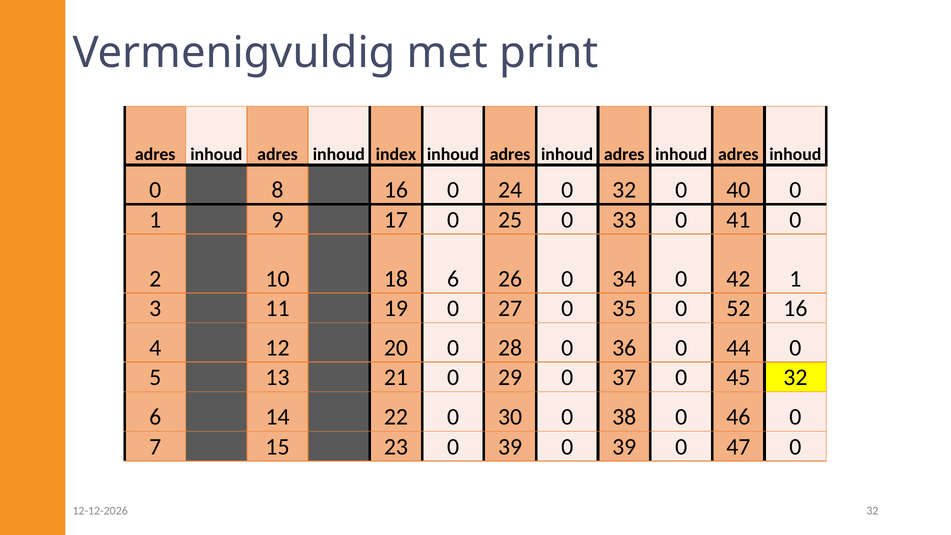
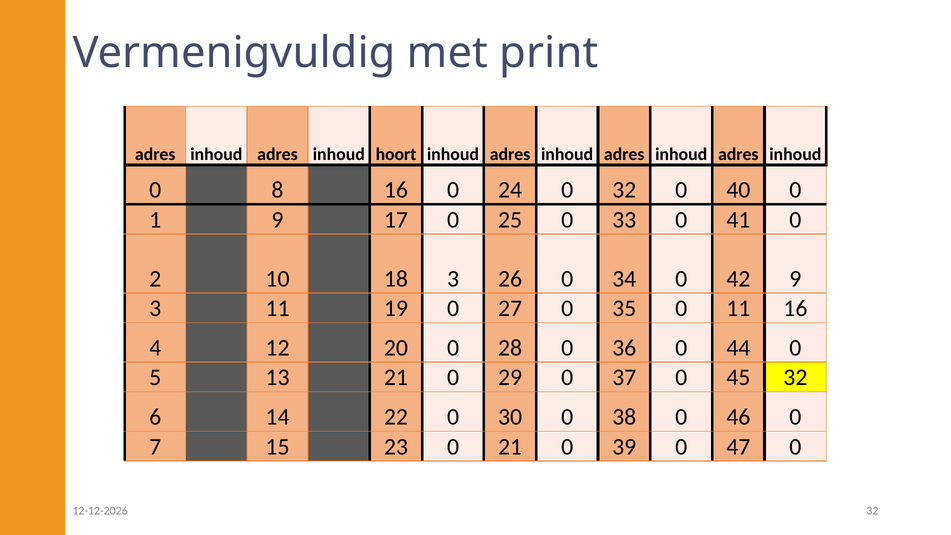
index: index -> hoort
18 6: 6 -> 3
42 1: 1 -> 9
0 52: 52 -> 11
23 0 39: 39 -> 21
